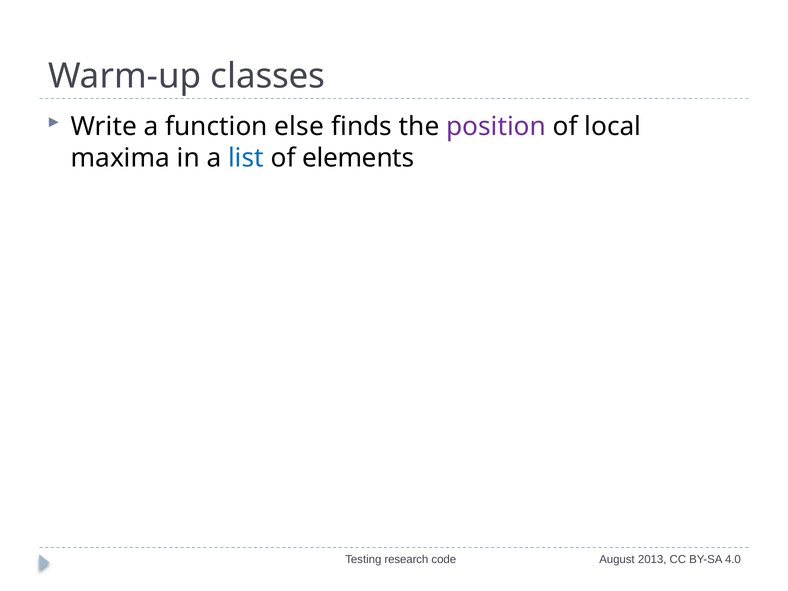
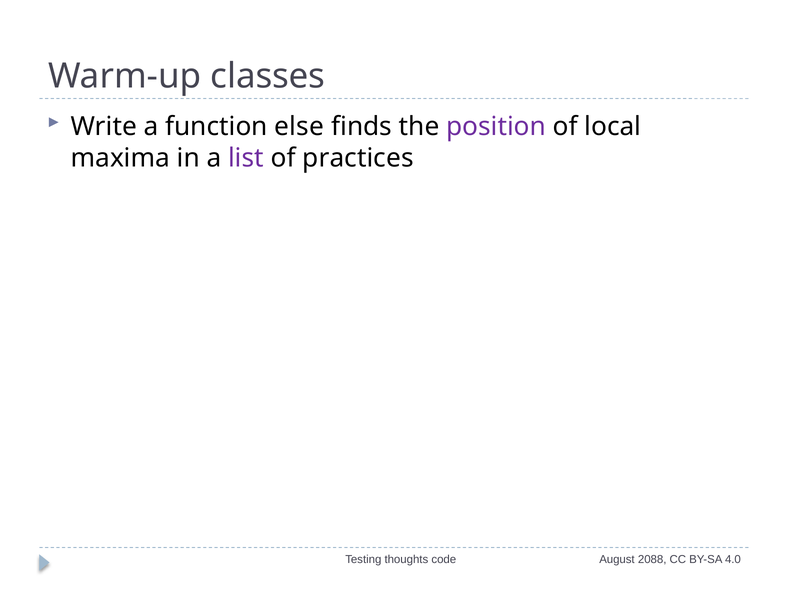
list colour: blue -> purple
elements: elements -> practices
research: research -> thoughts
2013: 2013 -> 2088
